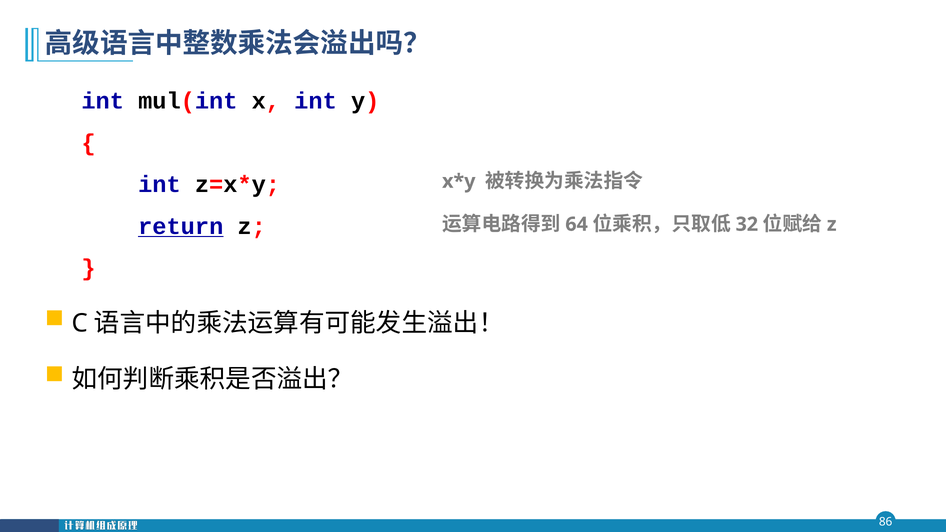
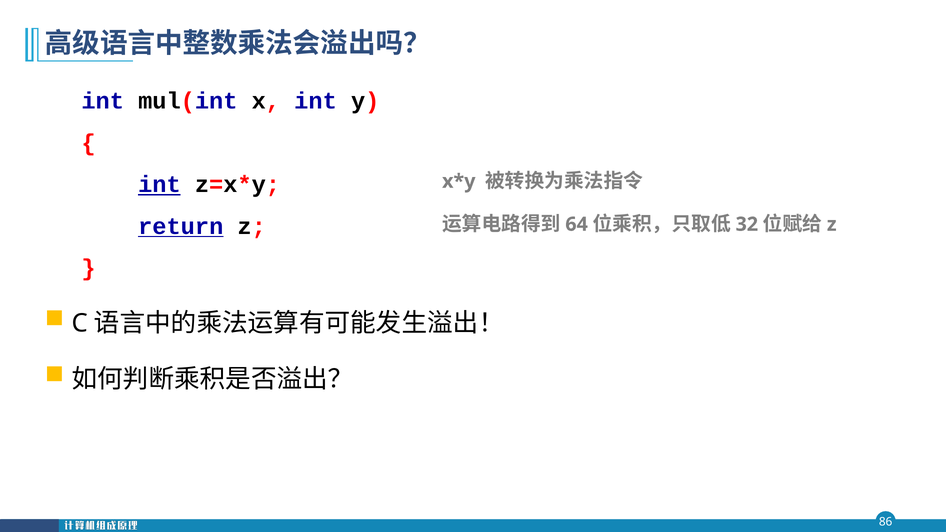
int at (159, 185) underline: none -> present
